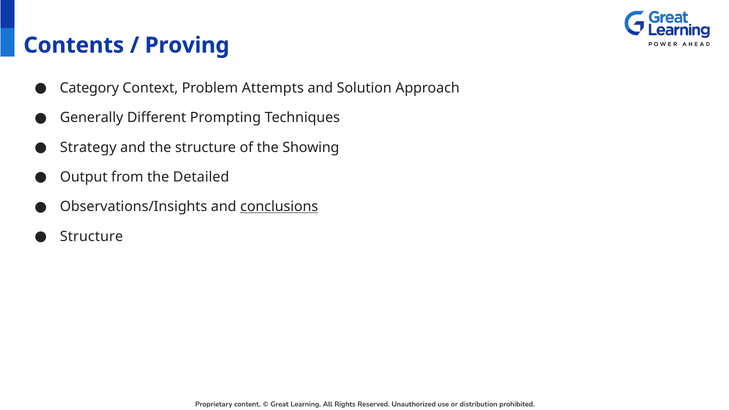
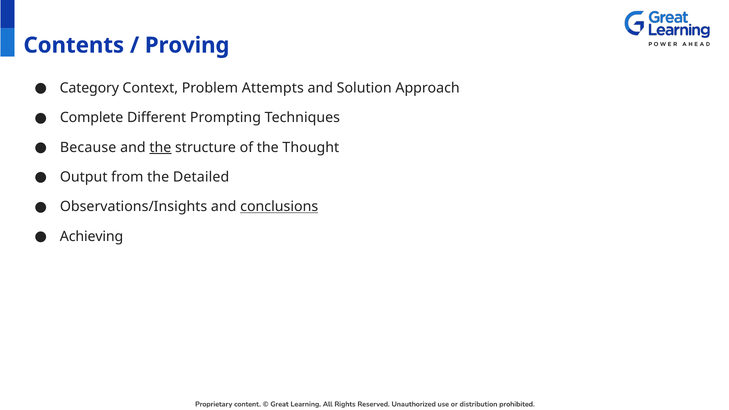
Generally: Generally -> Complete
Strategy: Strategy -> Because
the at (160, 147) underline: none -> present
Showing: Showing -> Thought
Structure at (91, 236): Structure -> Achieving
